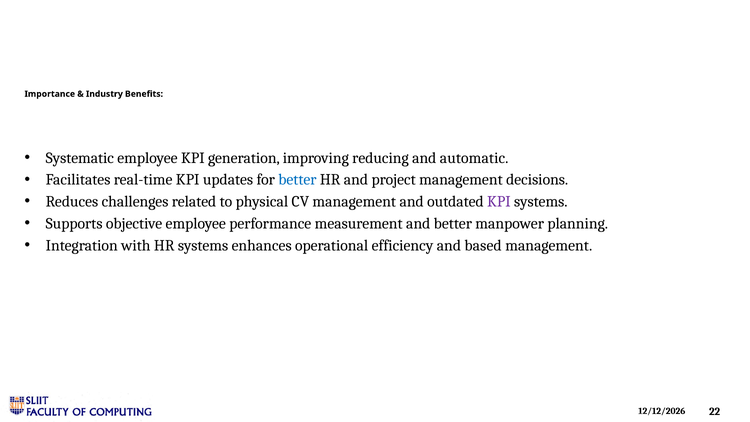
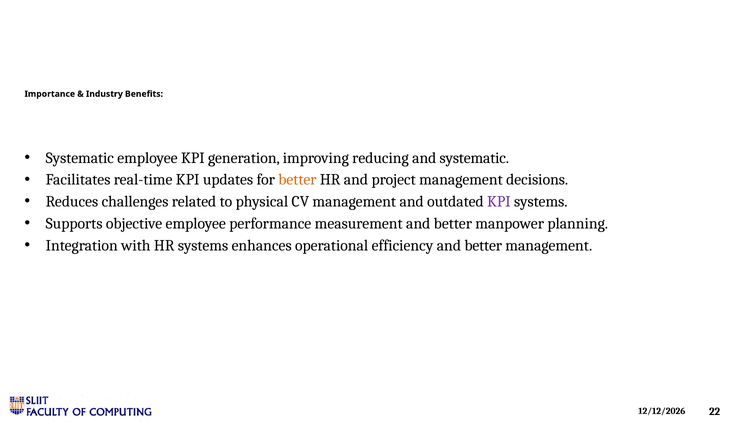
and automatic: automatic -> systematic
better at (297, 180) colour: blue -> orange
efficiency and based: based -> better
